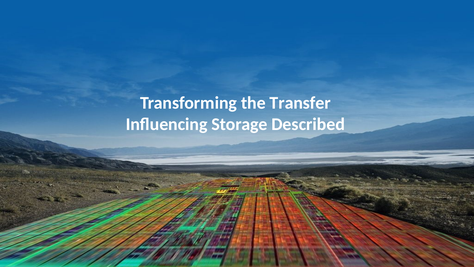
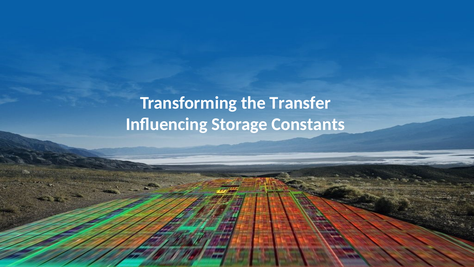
Described: Described -> Constants
